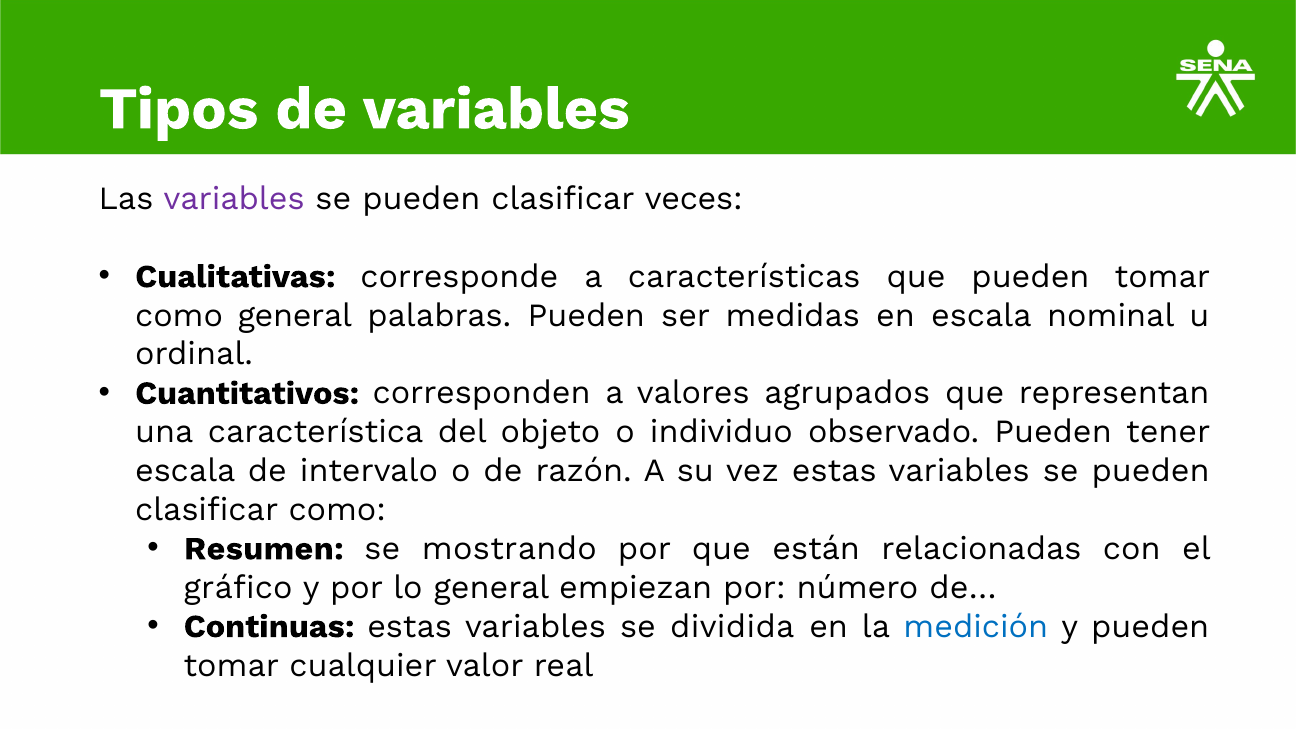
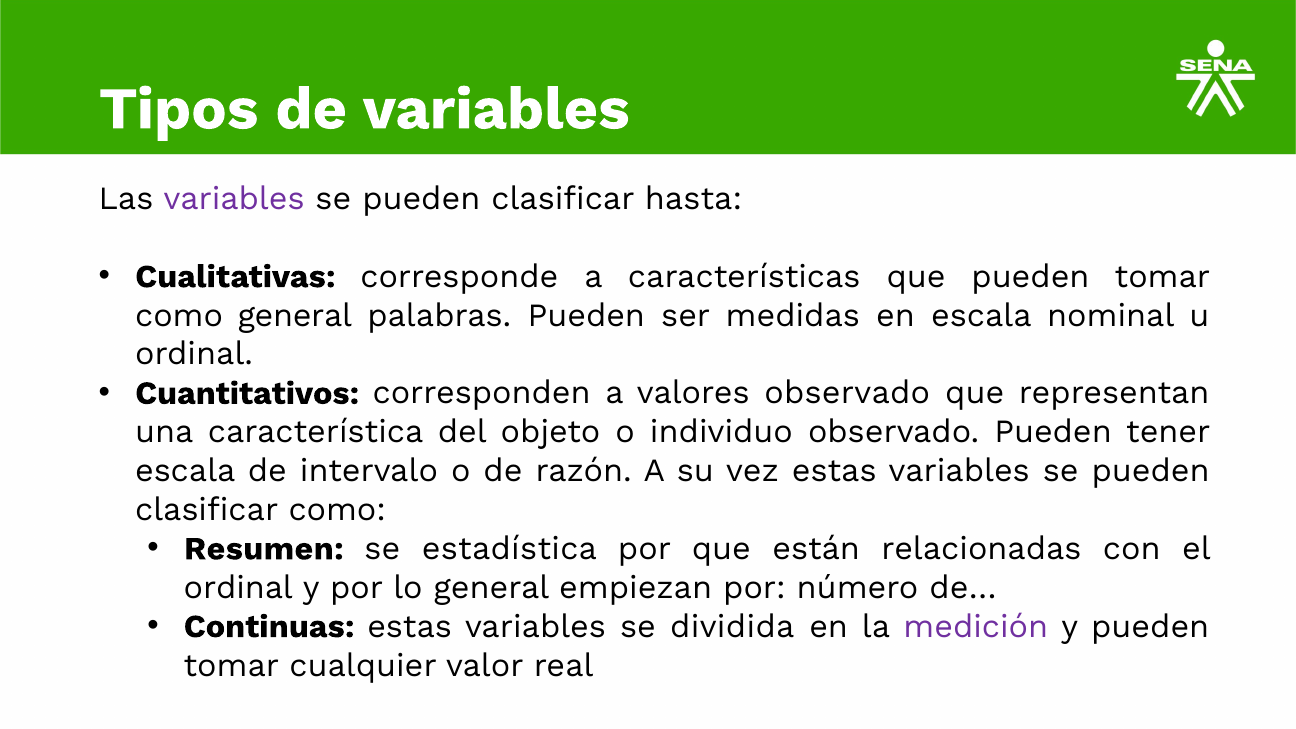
veces: veces -> hasta
valores agrupados: agrupados -> observado
mostrando: mostrando -> estadística
gráfico at (238, 588): gráfico -> ordinal
medición colour: blue -> purple
